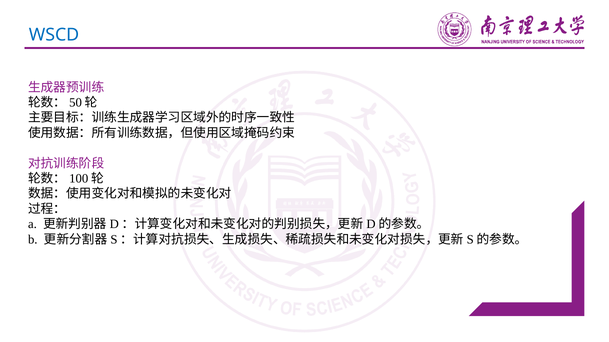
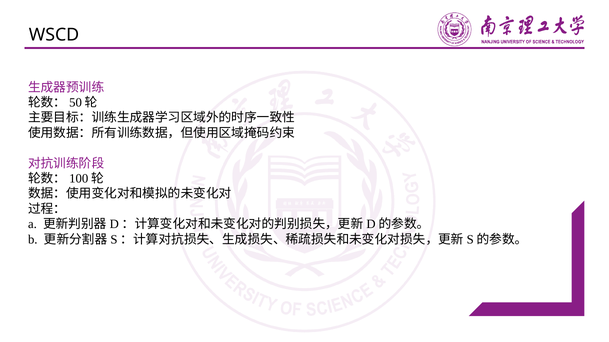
WSCD colour: blue -> black
